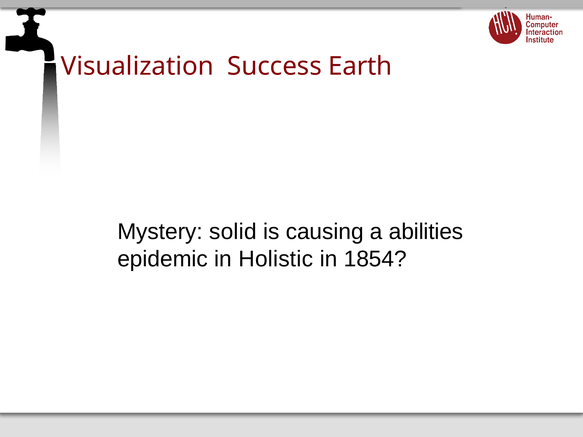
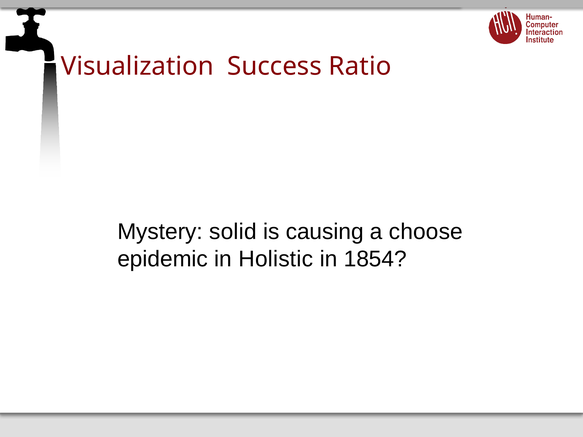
Earth: Earth -> Ratio
abilities: abilities -> choose
